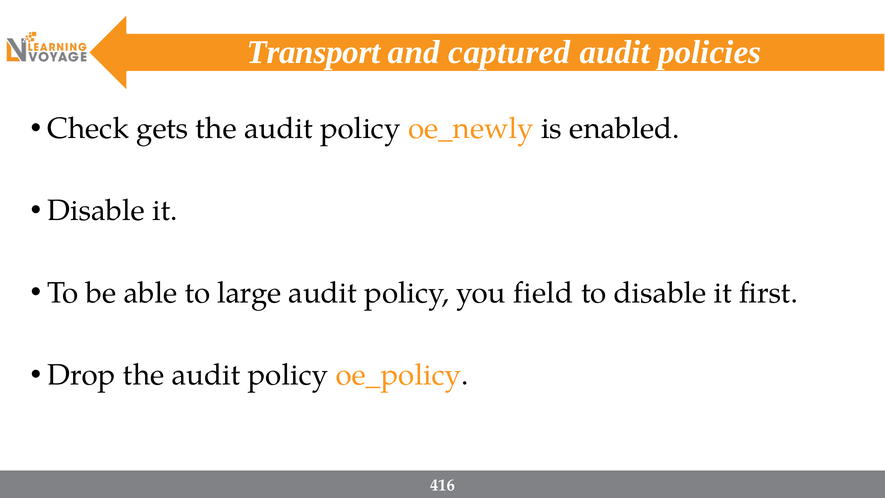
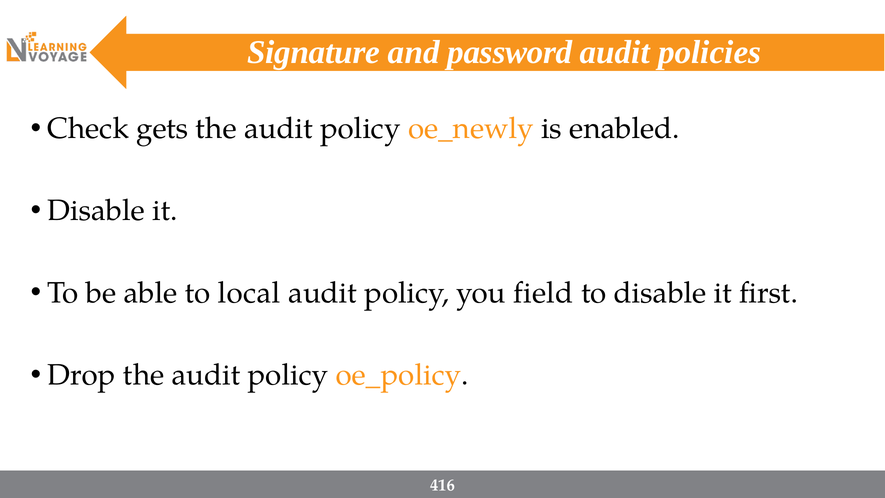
Transport: Transport -> Signature
captured: captured -> password
large: large -> local
